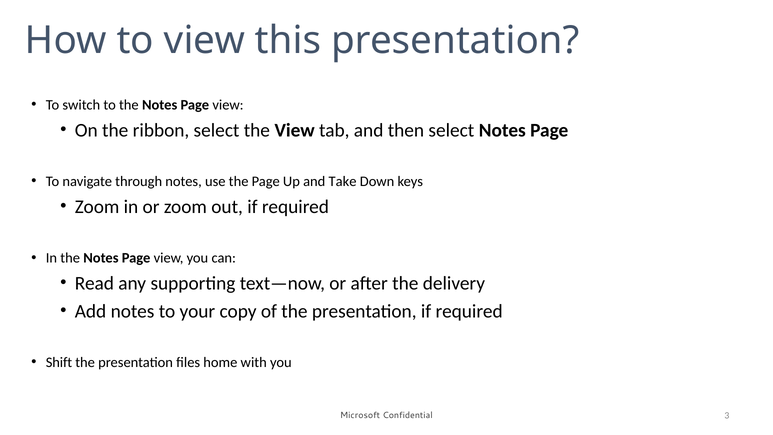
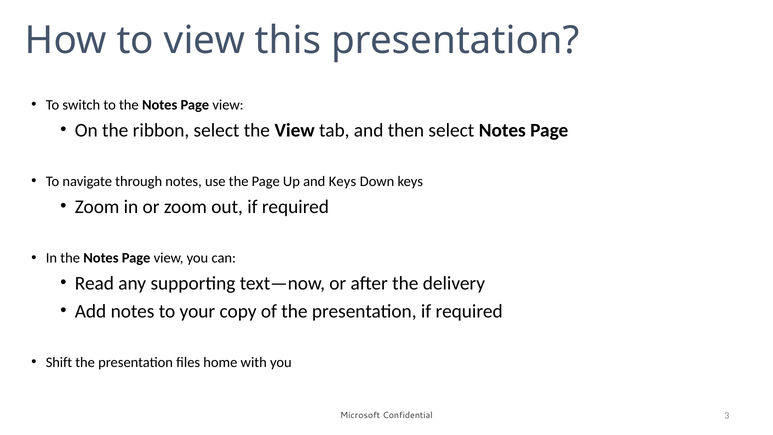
and Take: Take -> Keys
